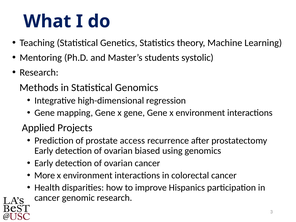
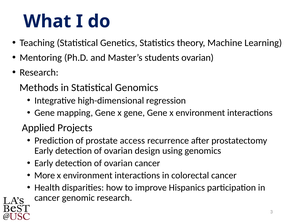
students systolic: systolic -> ovarian
biased: biased -> design
